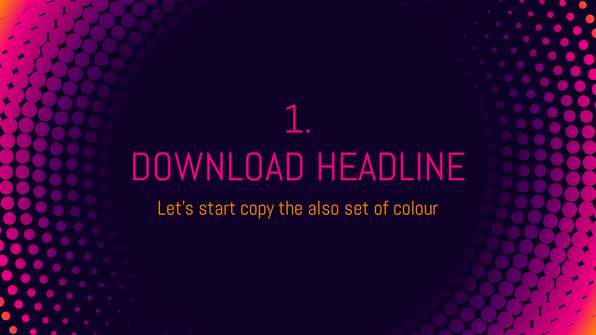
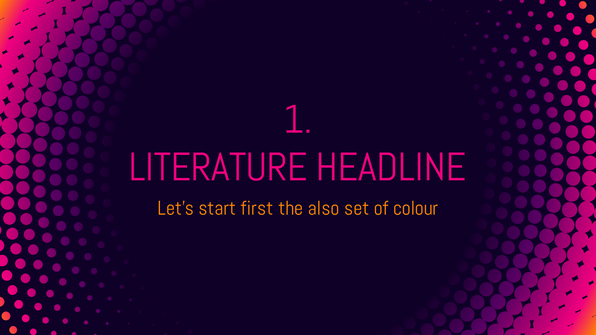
DOWNLOAD: DOWNLOAD -> LITERATURE
copy: copy -> first
